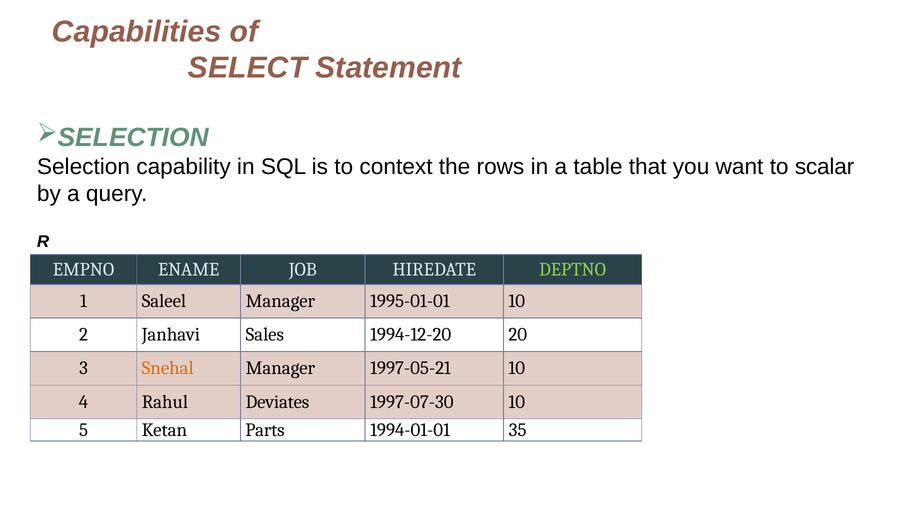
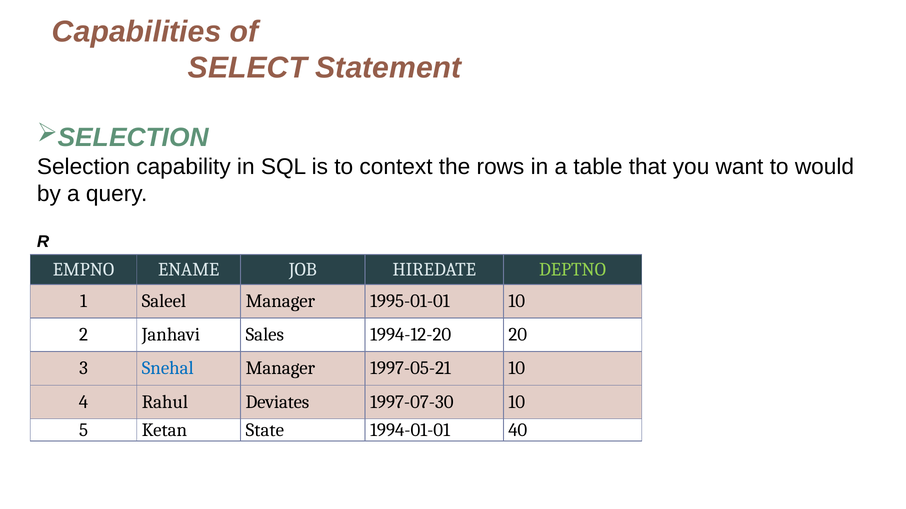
scalar: scalar -> would
Snehal colour: orange -> blue
Parts: Parts -> State
35: 35 -> 40
